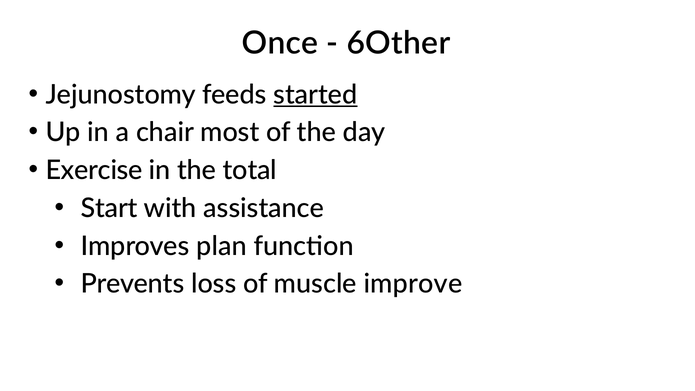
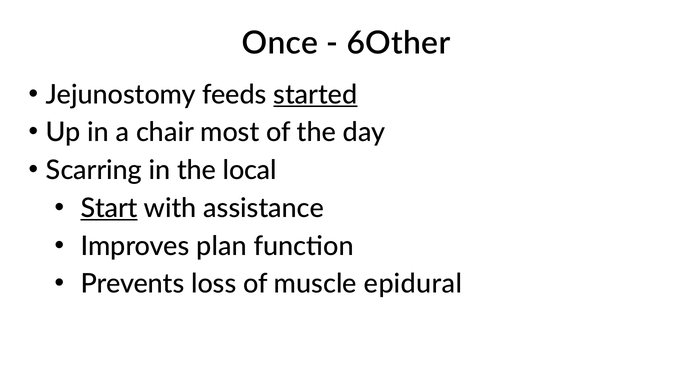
Exercise: Exercise -> Scarring
total: total -> local
Start underline: none -> present
improve: improve -> epidural
